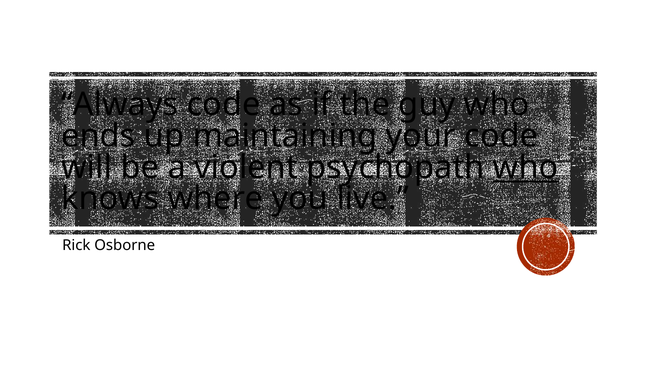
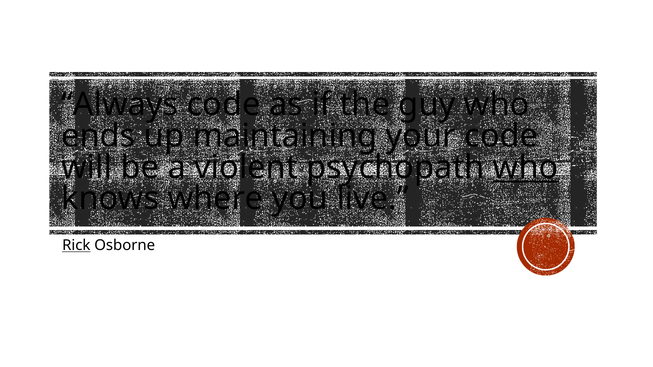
Rick underline: none -> present
